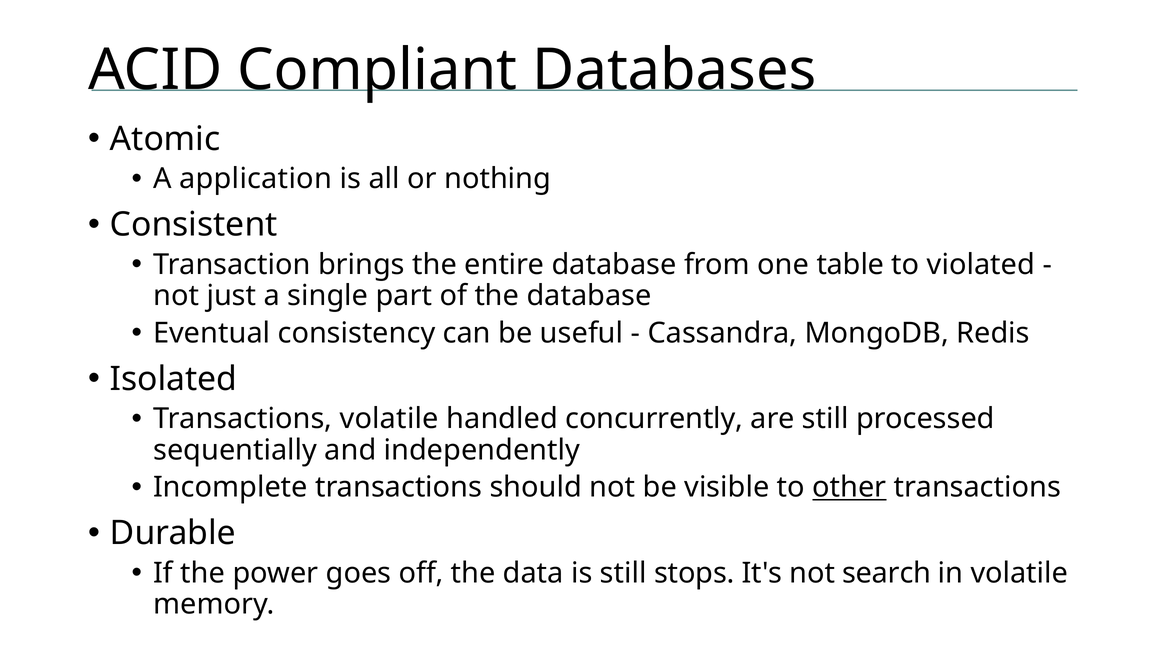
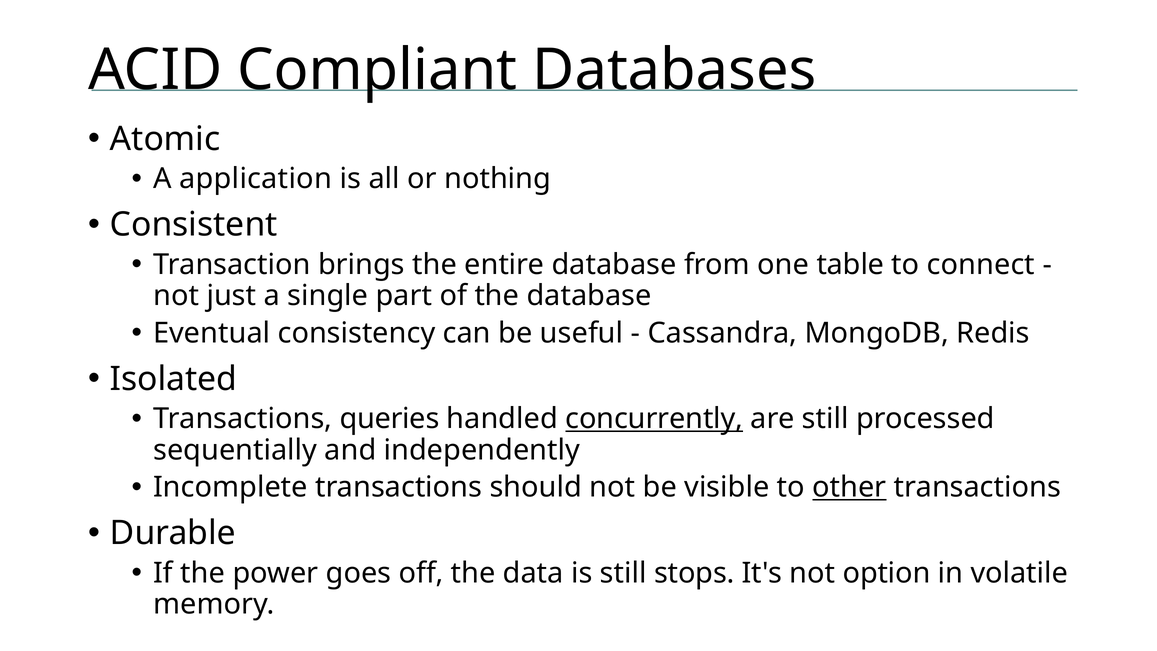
violated: violated -> connect
Transactions volatile: volatile -> queries
concurrently underline: none -> present
search: search -> option
